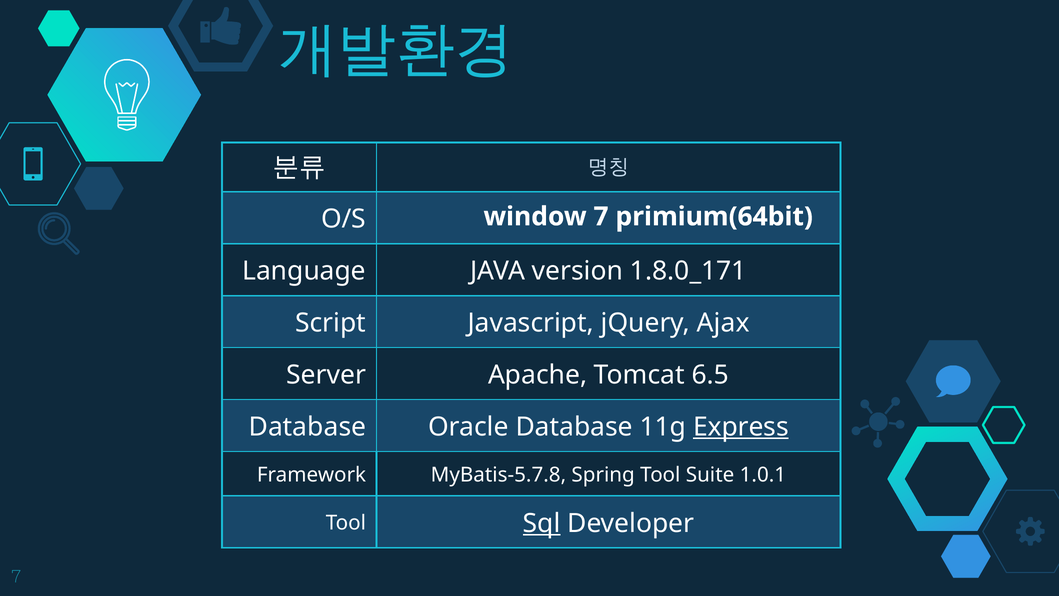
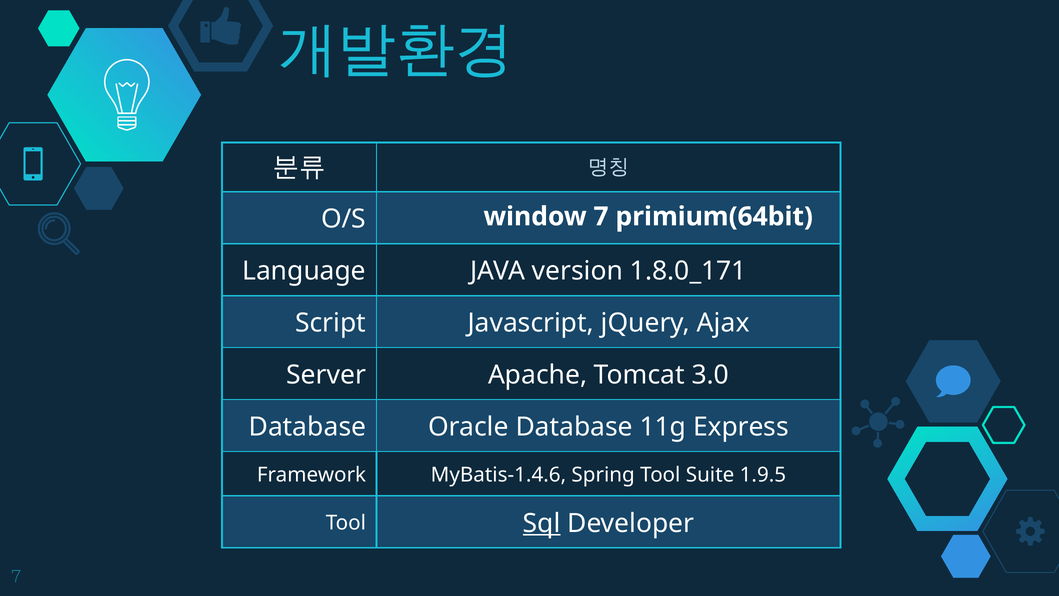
6.5: 6.5 -> 3.0
Express underline: present -> none
MyBatis-5.7.8: MyBatis-5.7.8 -> MyBatis-1.4.6
1.0.1: 1.0.1 -> 1.9.5
